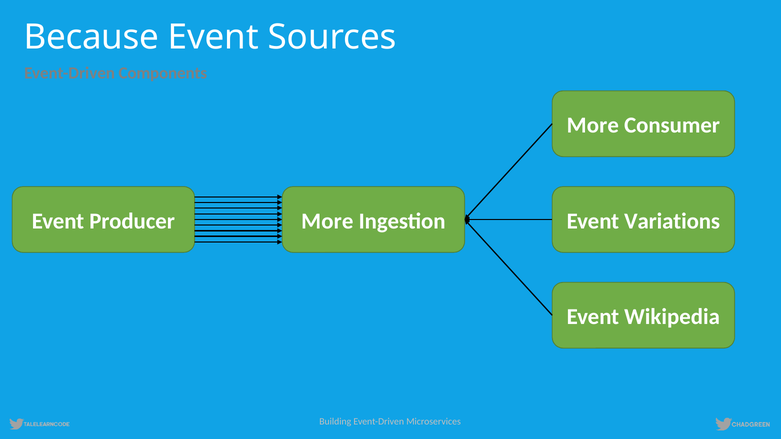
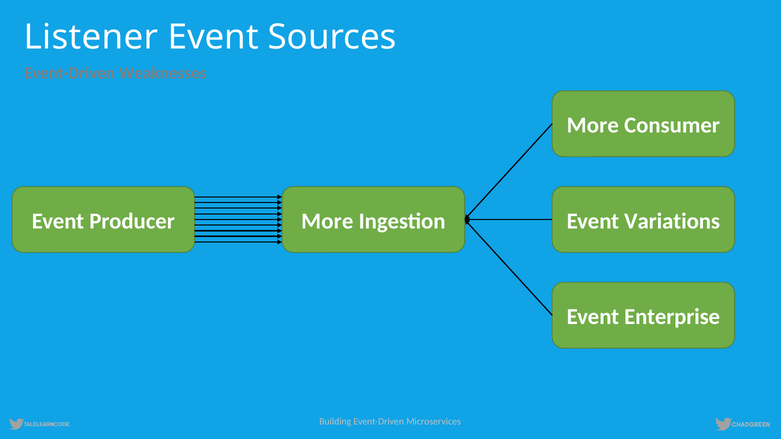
Because: Because -> Listener
Components: Components -> Weaknesses
Wikipedia: Wikipedia -> Enterprise
